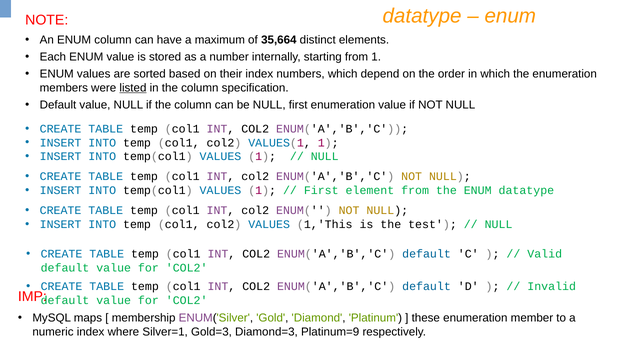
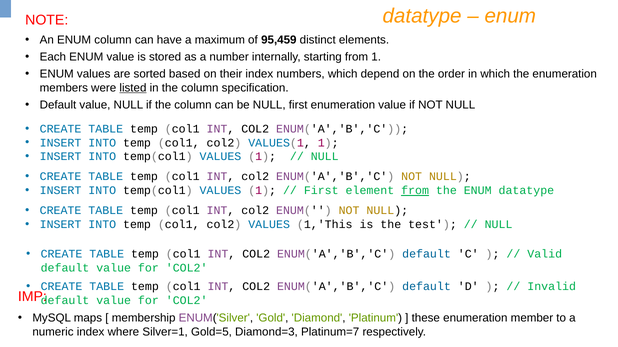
35,664: 35,664 -> 95,459
from at (415, 191) underline: none -> present
Gold=3: Gold=3 -> Gold=5
Platinum=9: Platinum=9 -> Platinum=7
